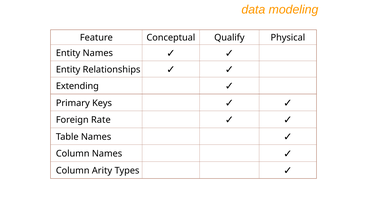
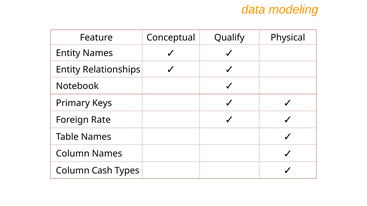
Extending: Extending -> Notebook
Arity: Arity -> Cash
